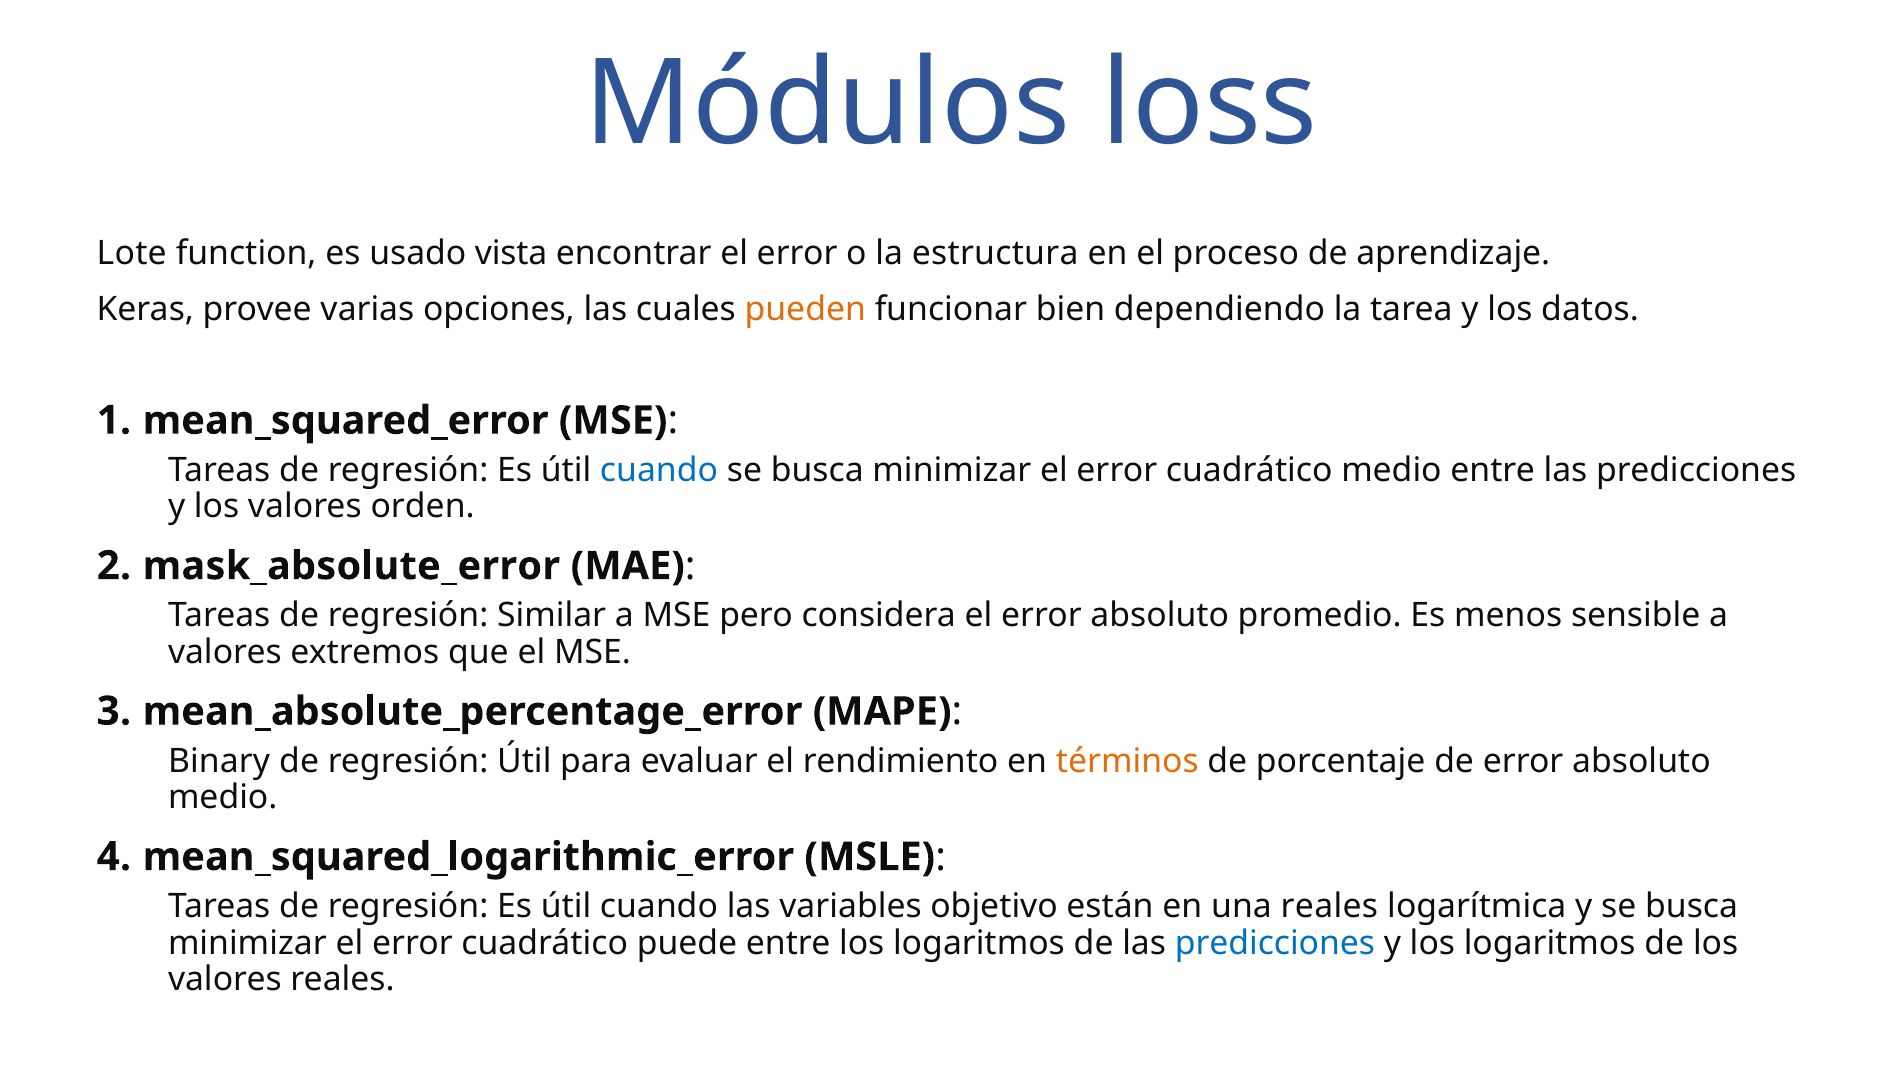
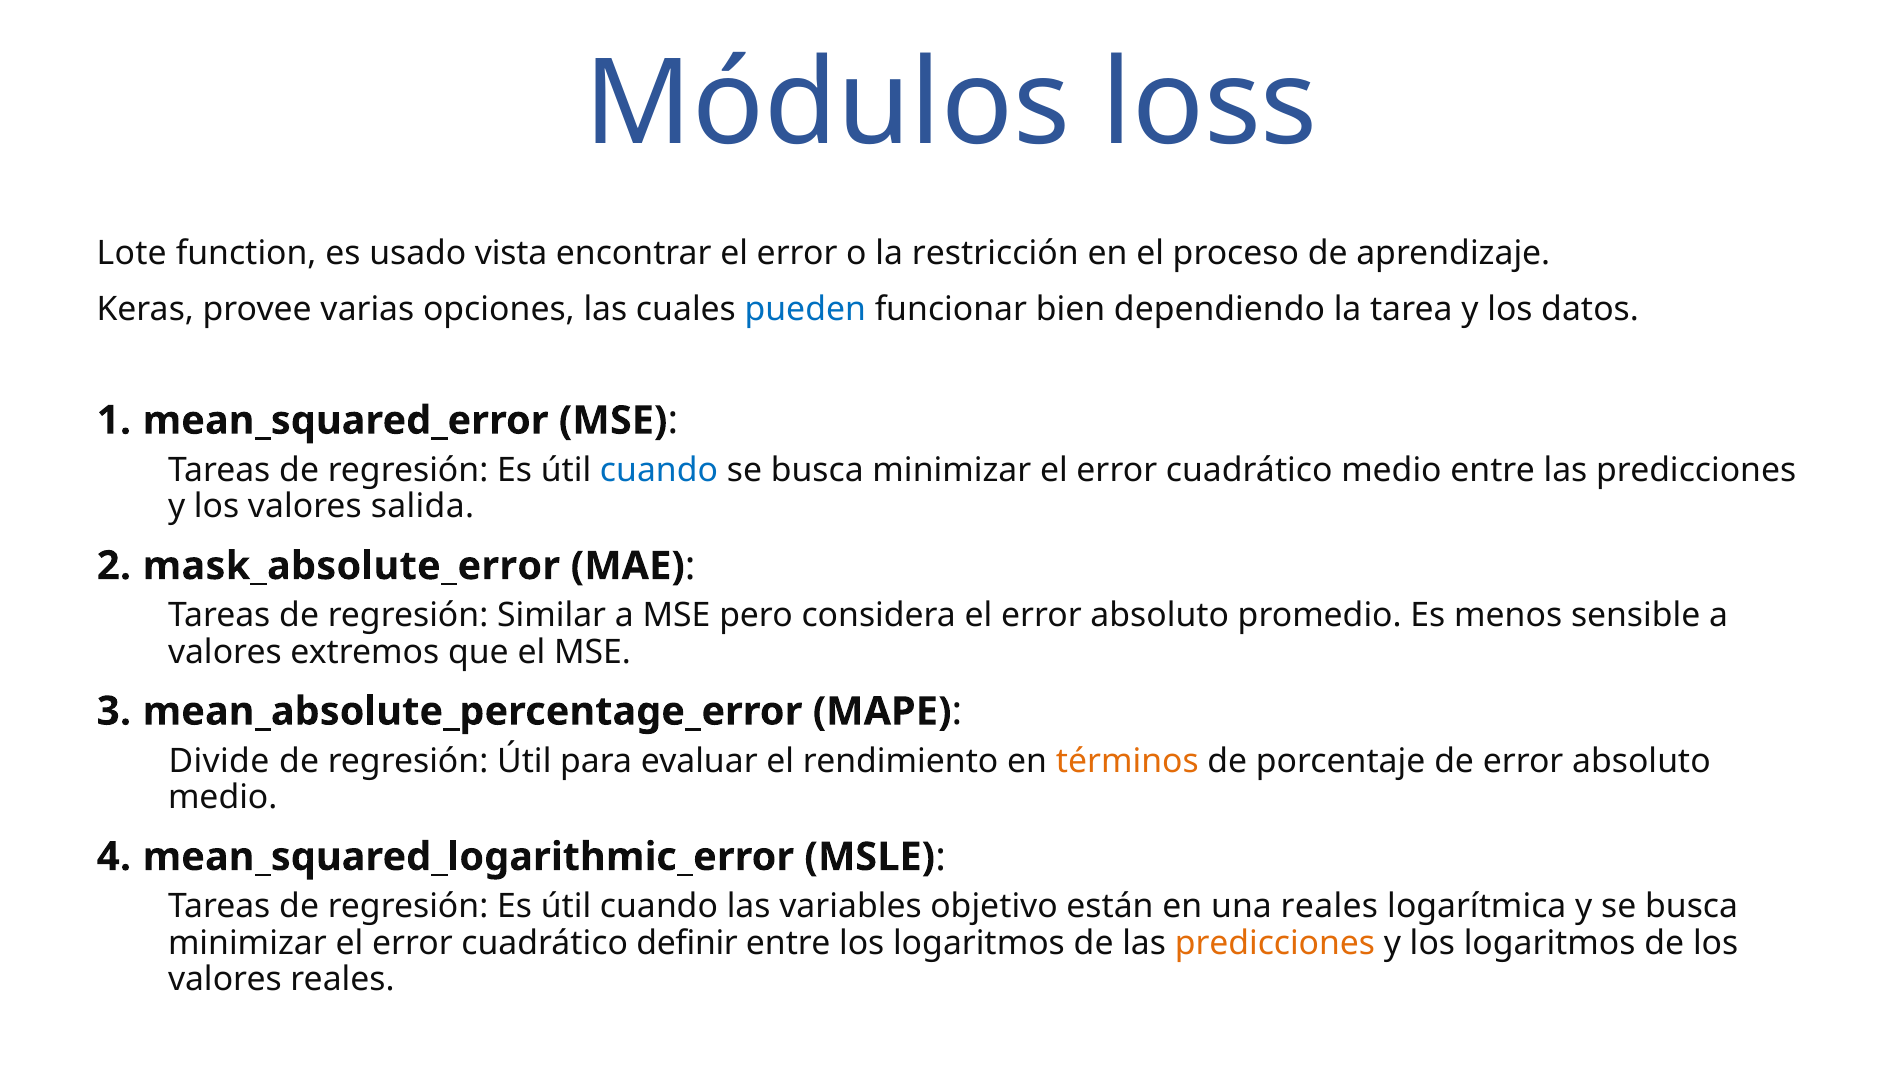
estructura: estructura -> restricción
pueden colour: orange -> blue
orden: orden -> salida
Binary: Binary -> Divide
puede: puede -> definir
predicciones at (1275, 942) colour: blue -> orange
